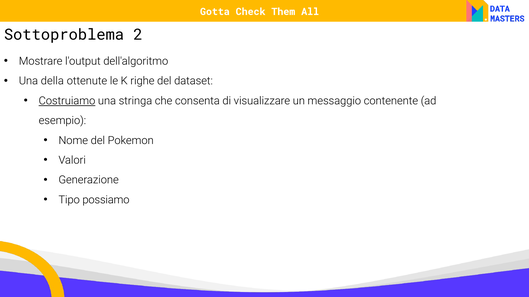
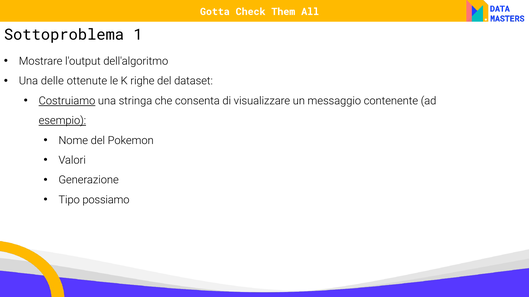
2: 2 -> 1
della: della -> delle
esempio underline: none -> present
